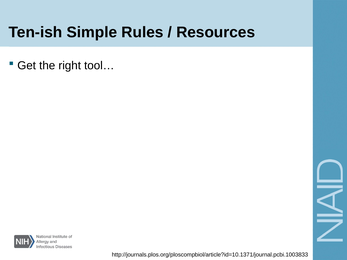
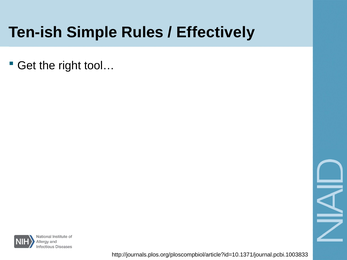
Resources: Resources -> Effectively
